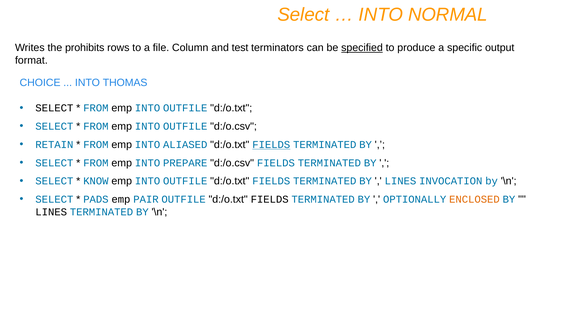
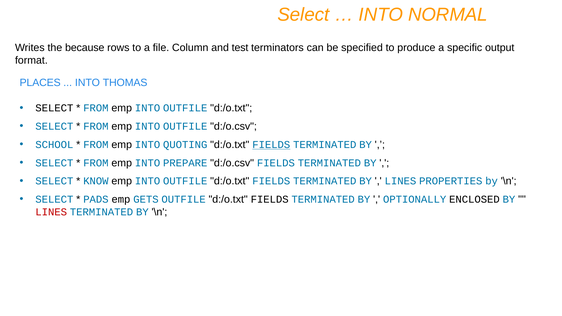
prohibits: prohibits -> because
specified underline: present -> none
CHOICE: CHOICE -> PLACES
RETAIN: RETAIN -> SCHOOL
ALIASED: ALIASED -> QUOTING
INVOCATION: INVOCATION -> PROPERTIES
PAIR: PAIR -> GETS
ENCLOSED colour: orange -> black
LINES at (51, 212) colour: black -> red
